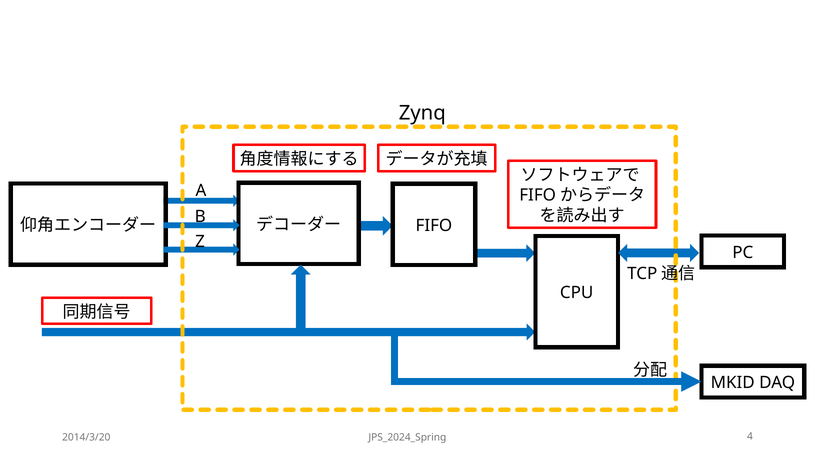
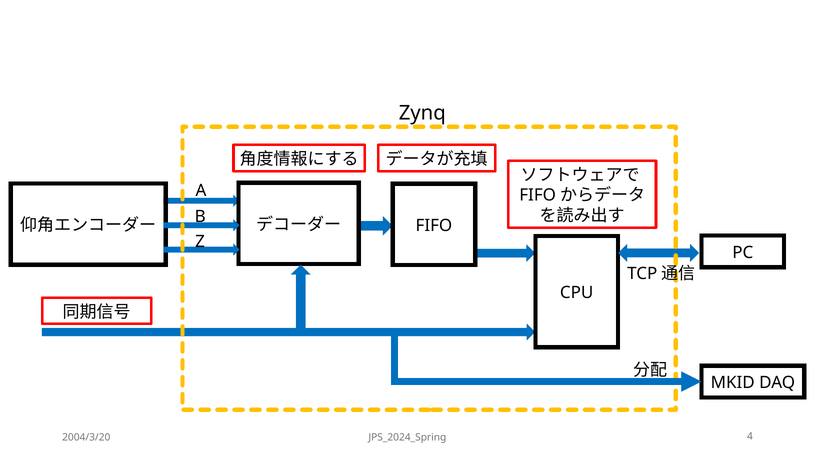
2014/3/20: 2014/3/20 -> 2004/3/20
